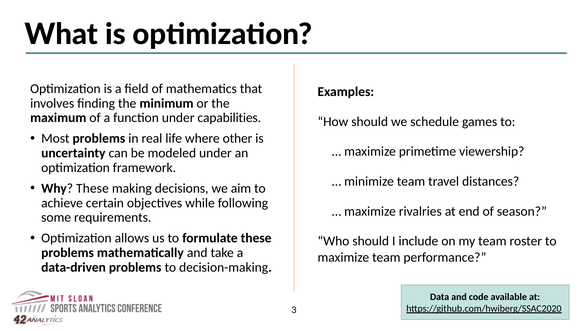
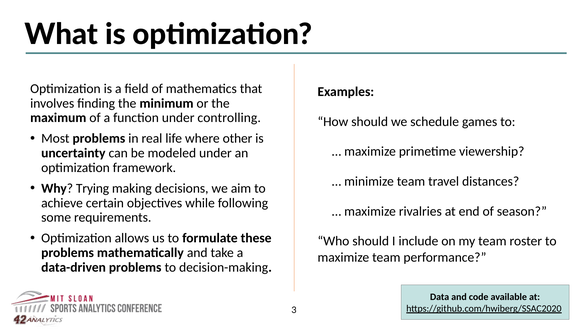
capabilities: capabilities -> controlling
Why These: These -> Trying
